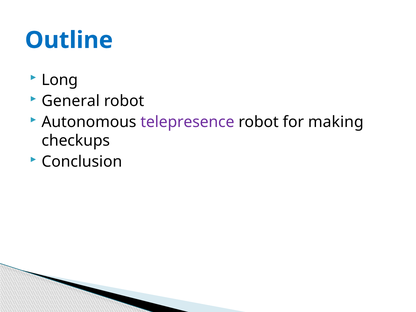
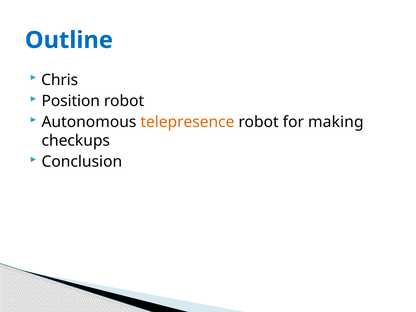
Long: Long -> Chris
General: General -> Position
telepresence colour: purple -> orange
